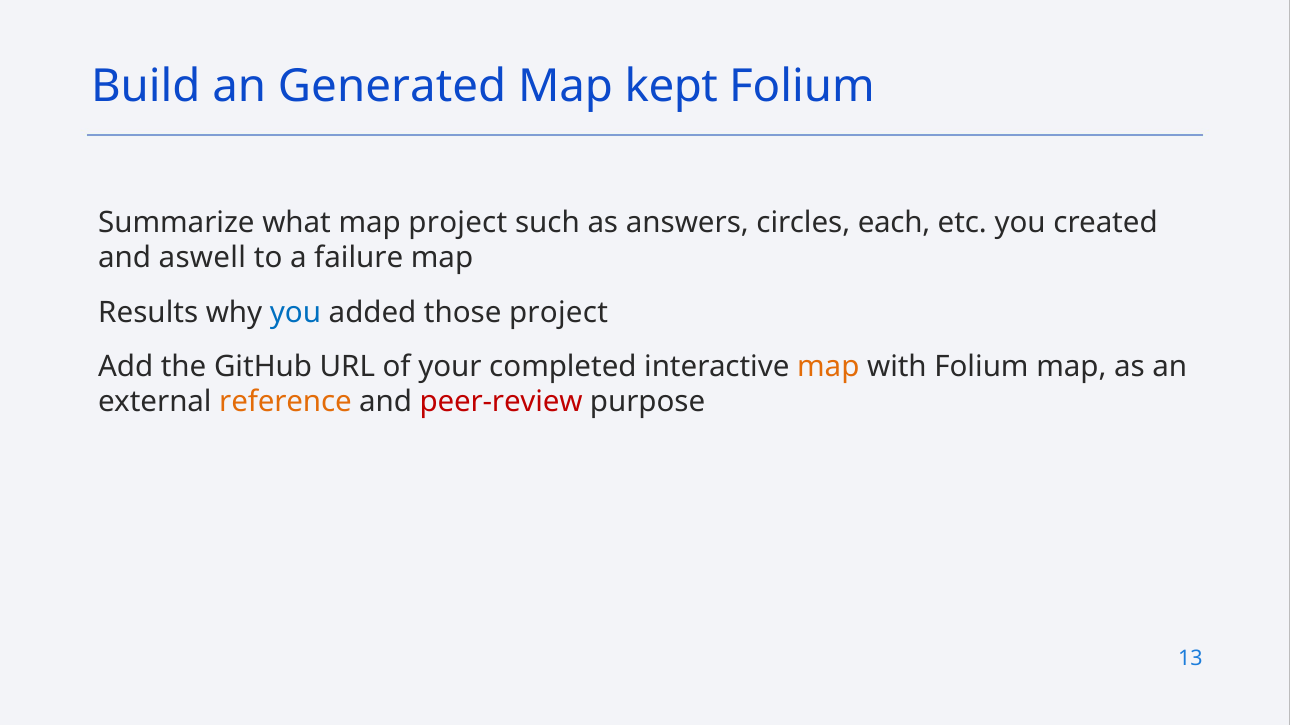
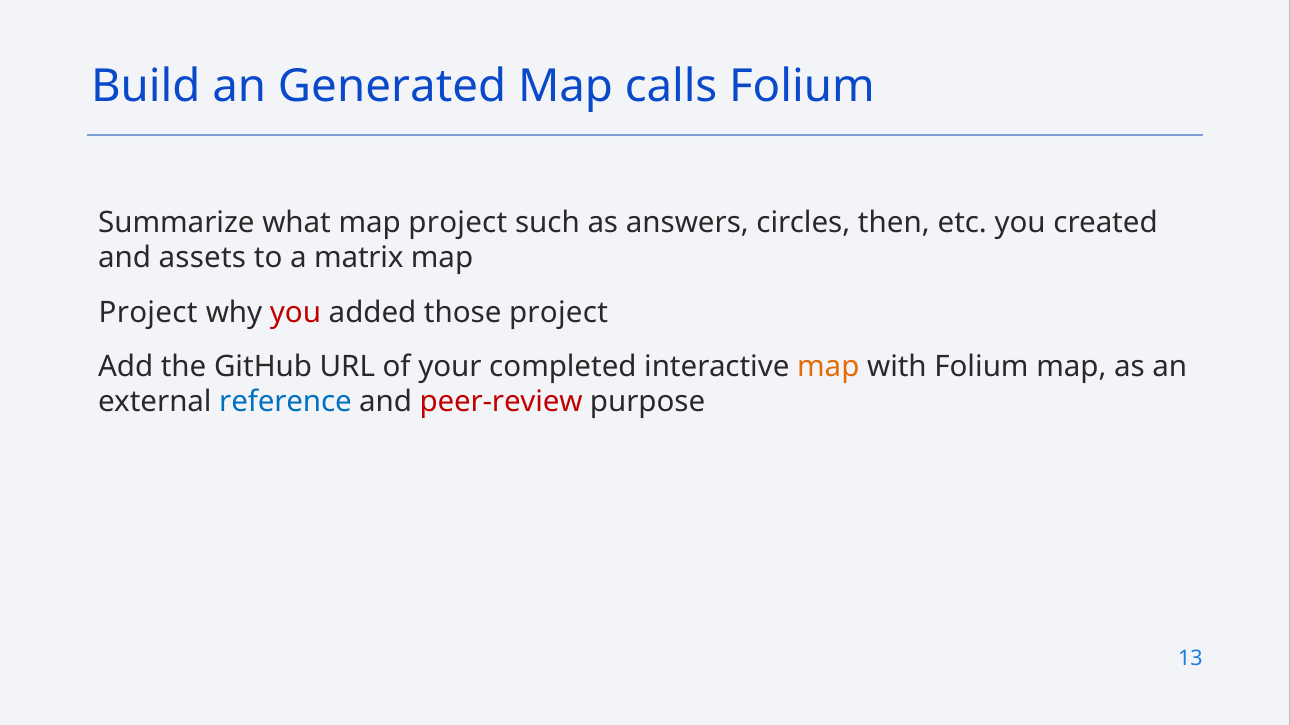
kept: kept -> calls
each: each -> then
aswell: aswell -> assets
failure: failure -> matrix
Results at (148, 313): Results -> Project
you at (296, 313) colour: blue -> red
reference colour: orange -> blue
